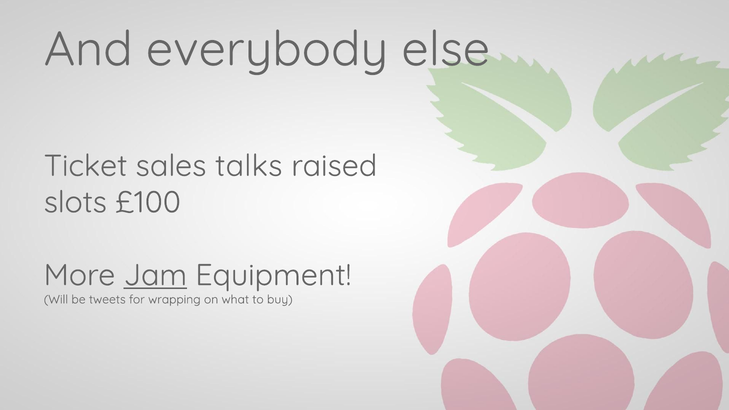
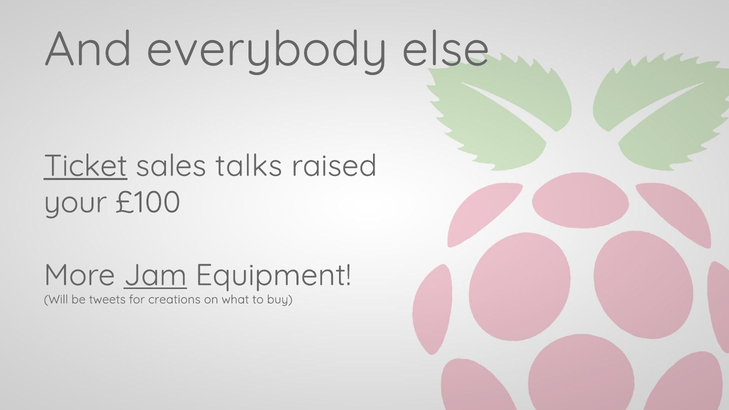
Ticket underline: none -> present
slots: slots -> your
wrapping: wrapping -> creations
